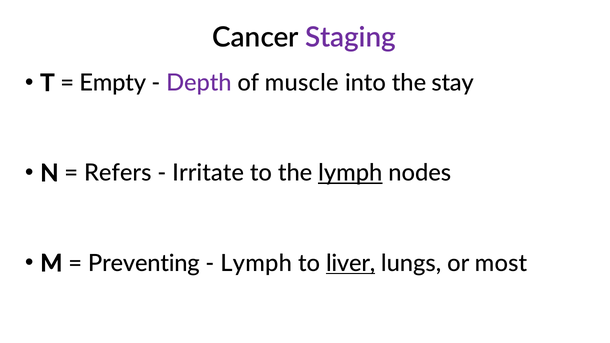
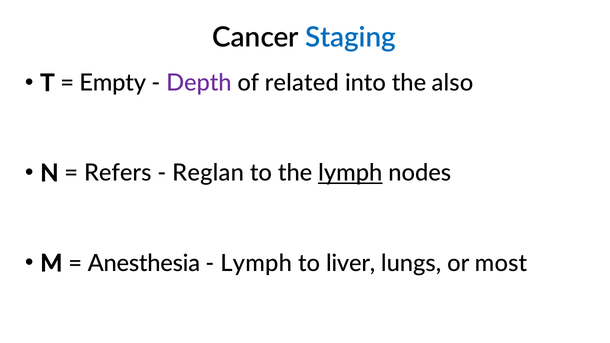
Staging colour: purple -> blue
muscle: muscle -> related
stay: stay -> also
Irritate: Irritate -> Reglan
Preventing: Preventing -> Anesthesia
liver underline: present -> none
